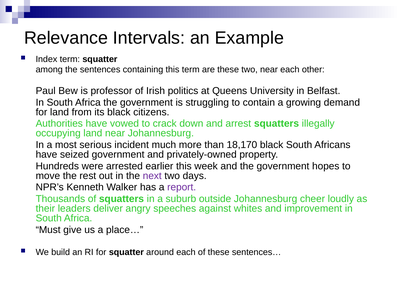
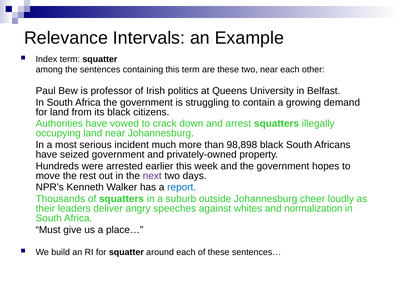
18,170: 18,170 -> 98,898
report colour: purple -> blue
improvement: improvement -> normalization
